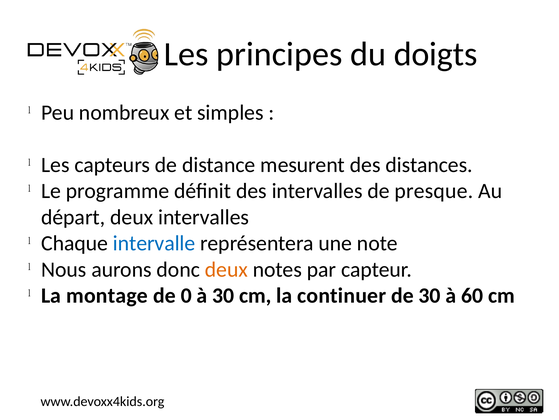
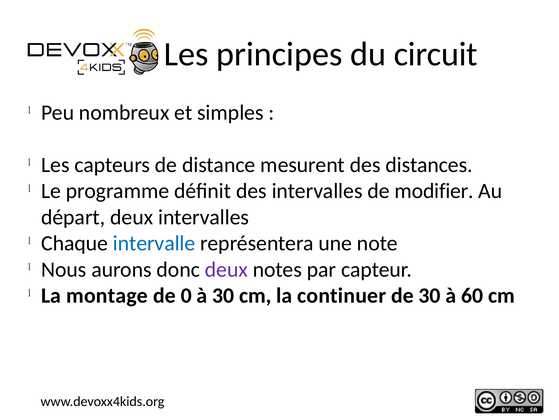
doigts: doigts -> circuit
presque: presque -> modifier
deux at (226, 269) colour: orange -> purple
